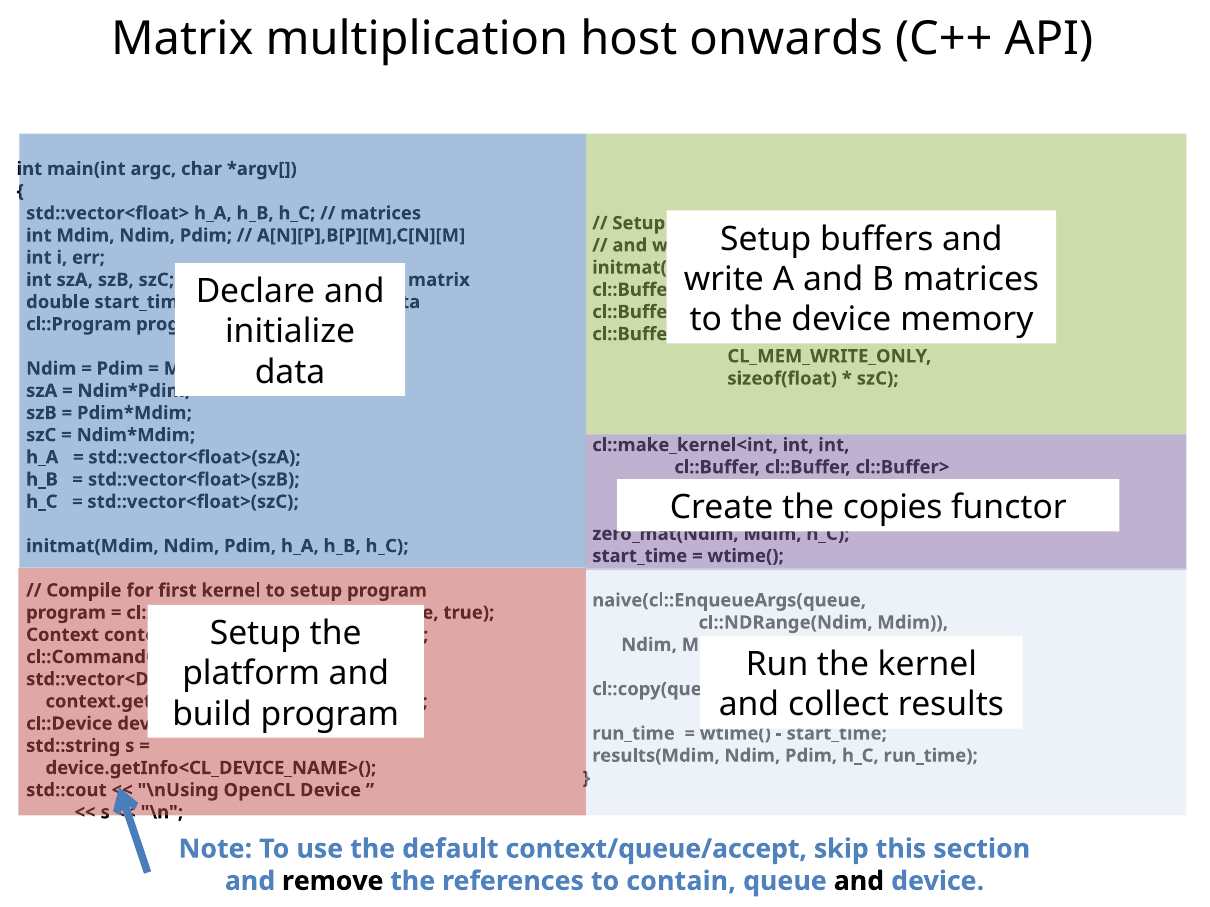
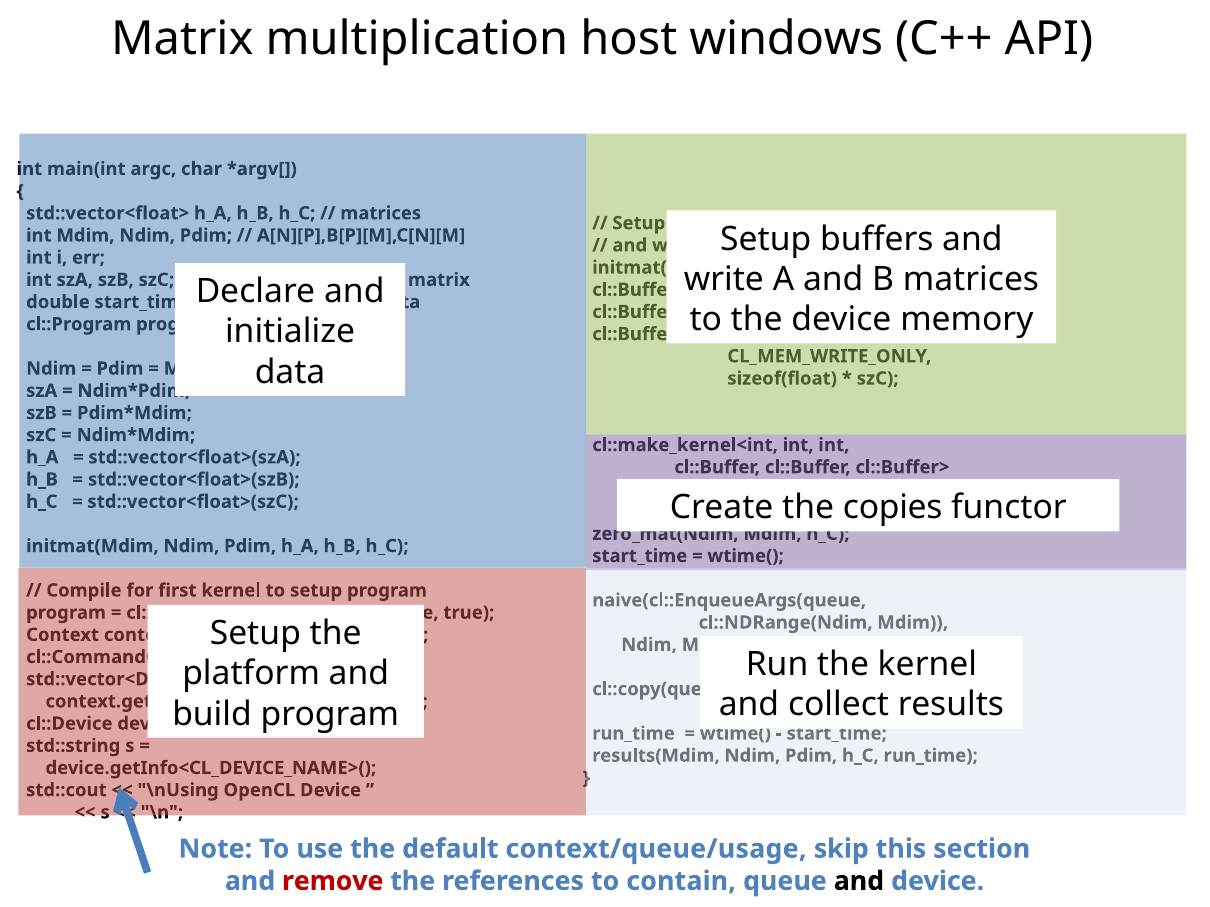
onwards: onwards -> windows
context/queue/accept: context/queue/accept -> context/queue/usage
remove colour: black -> red
